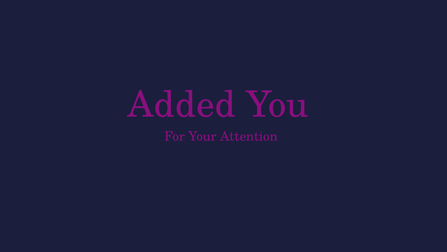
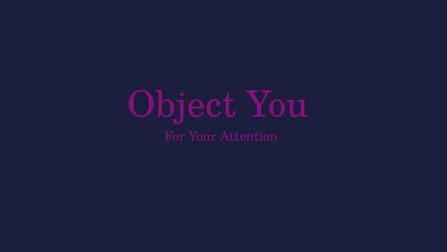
Added: Added -> Object
